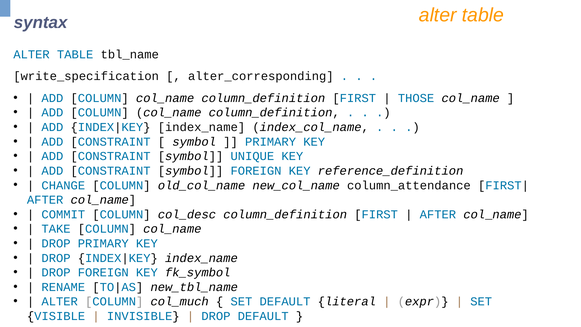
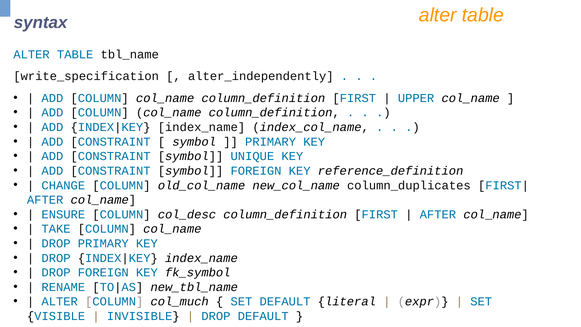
alter_corresponding: alter_corresponding -> alter_independently
THOSE: THOSE -> UPPER
column_attendance: column_attendance -> column_duplicates
COMMIT: COMMIT -> ENSURE
